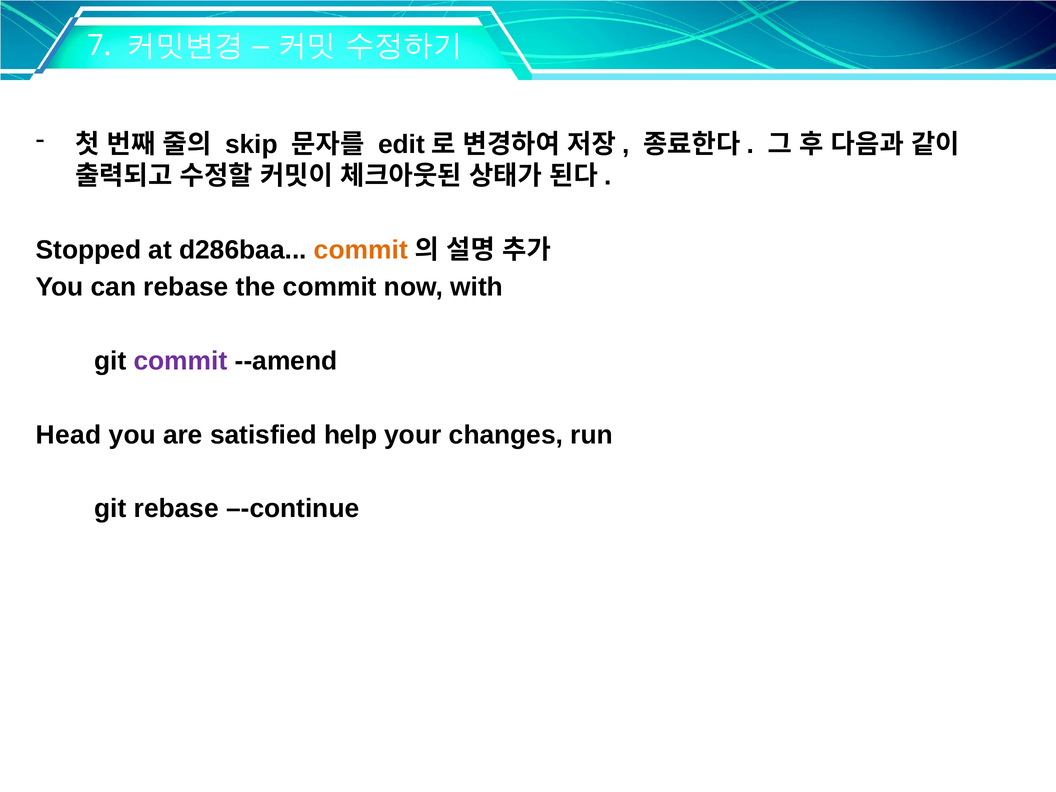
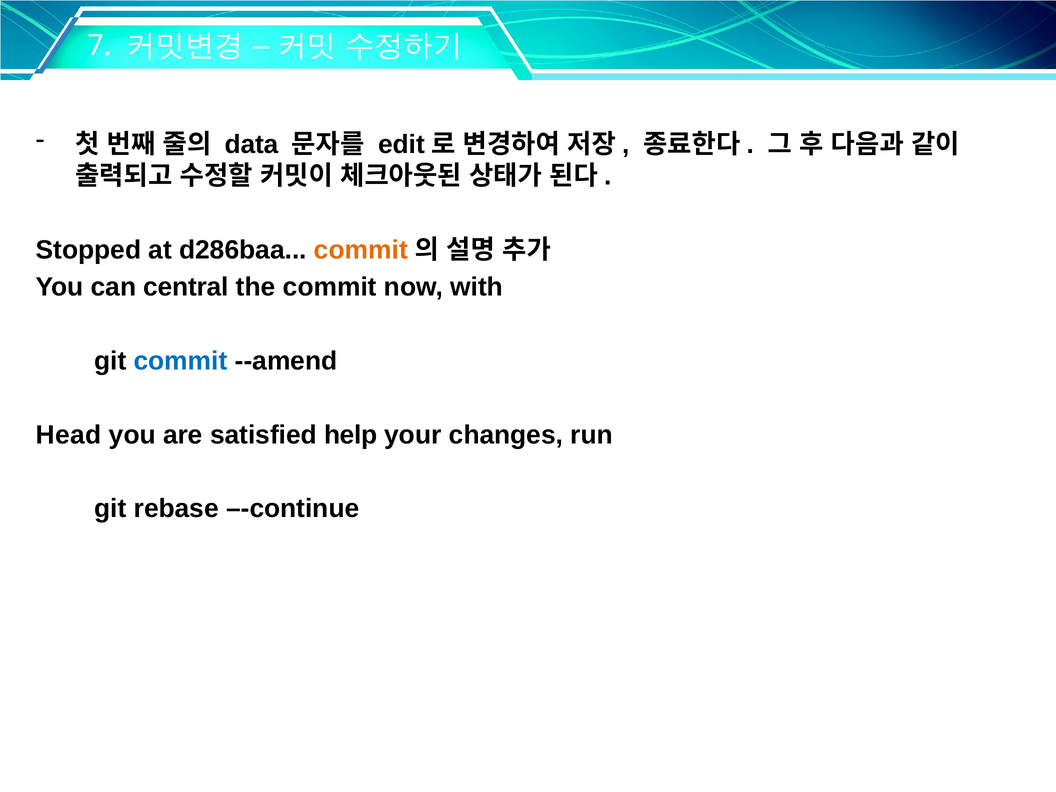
skip: skip -> data
can rebase: rebase -> central
commit at (181, 361) colour: purple -> blue
